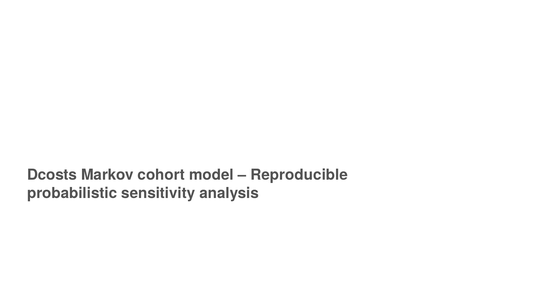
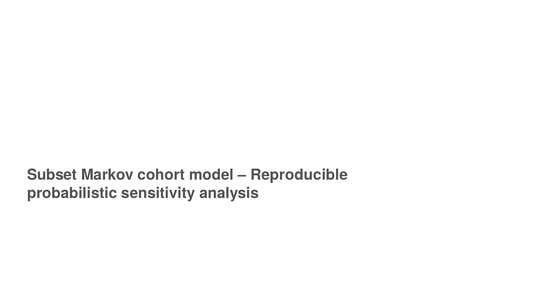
Dcosts: Dcosts -> Subset
